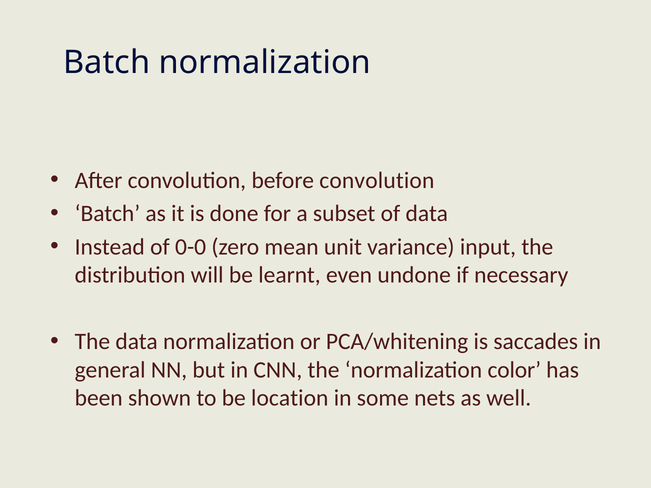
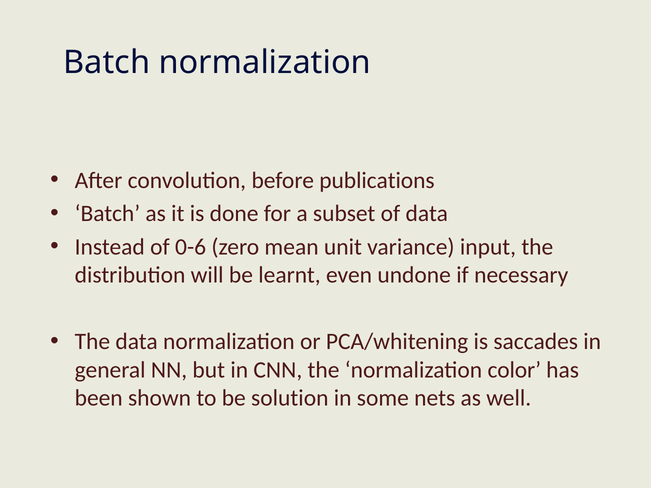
before convolution: convolution -> publications
0-0: 0-0 -> 0-6
location: location -> solution
